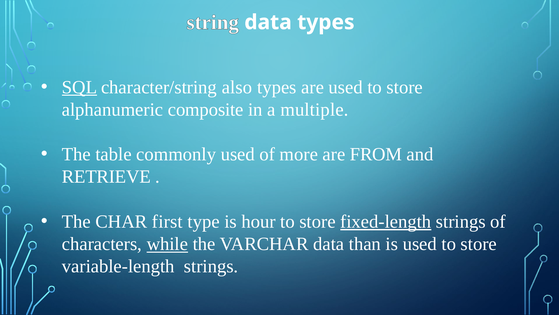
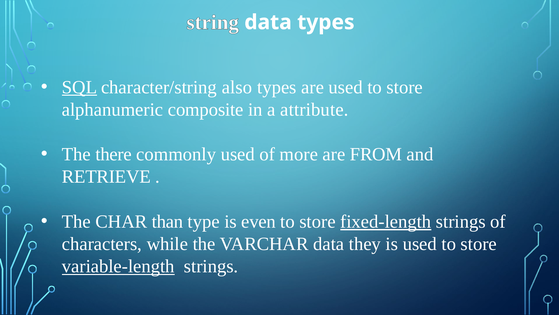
multiple: multiple -> attribute
table: table -> there
first: first -> than
hour: hour -> even
while underline: present -> none
than: than -> they
variable-length underline: none -> present
